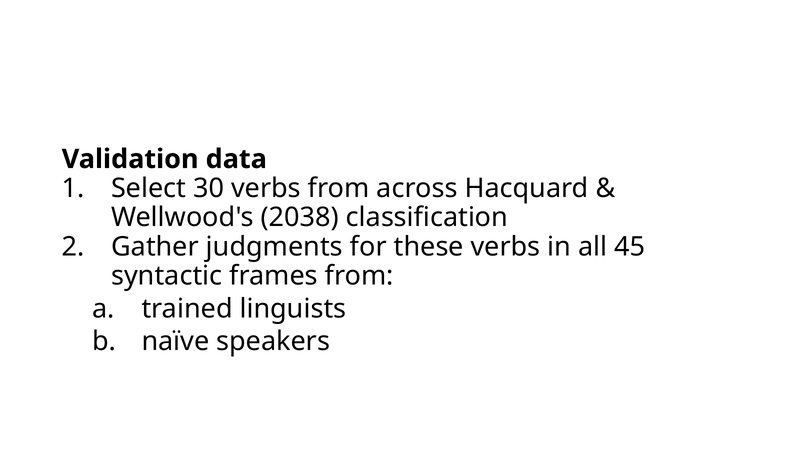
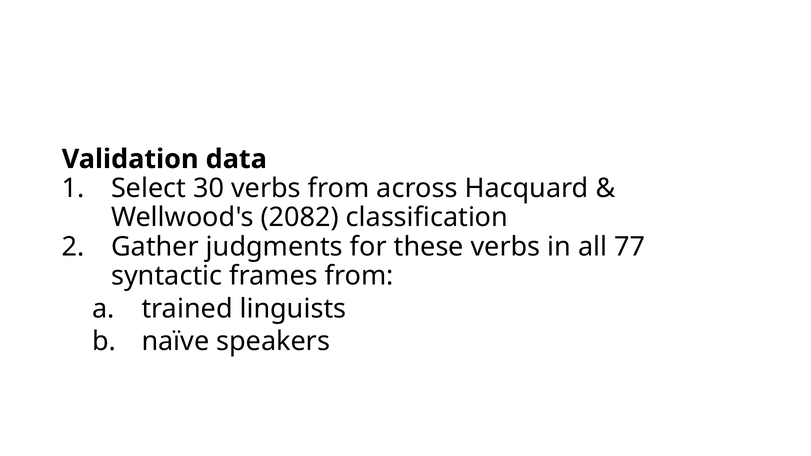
2038: 2038 -> 2082
45: 45 -> 77
